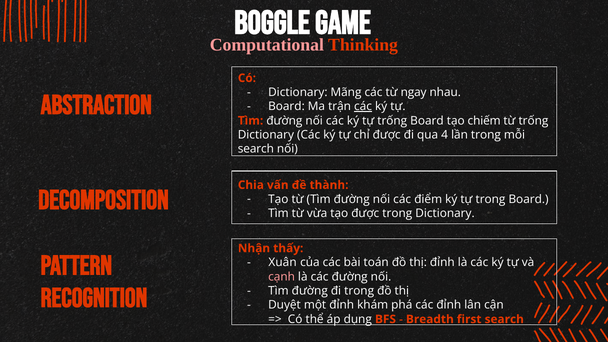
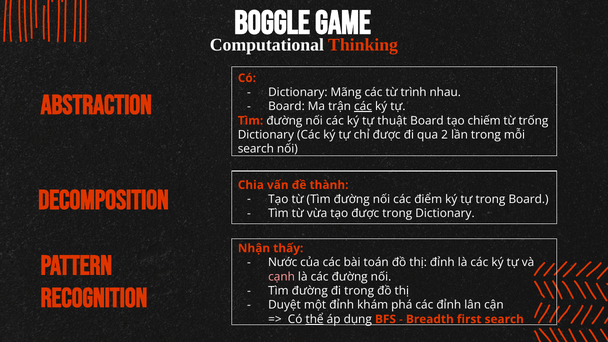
Computational colour: pink -> white
ngay: ngay -> trình
tự trống: trống -> thuật
4: 4 -> 2
Xuân: Xuân -> Nước
thể underline: none -> present
